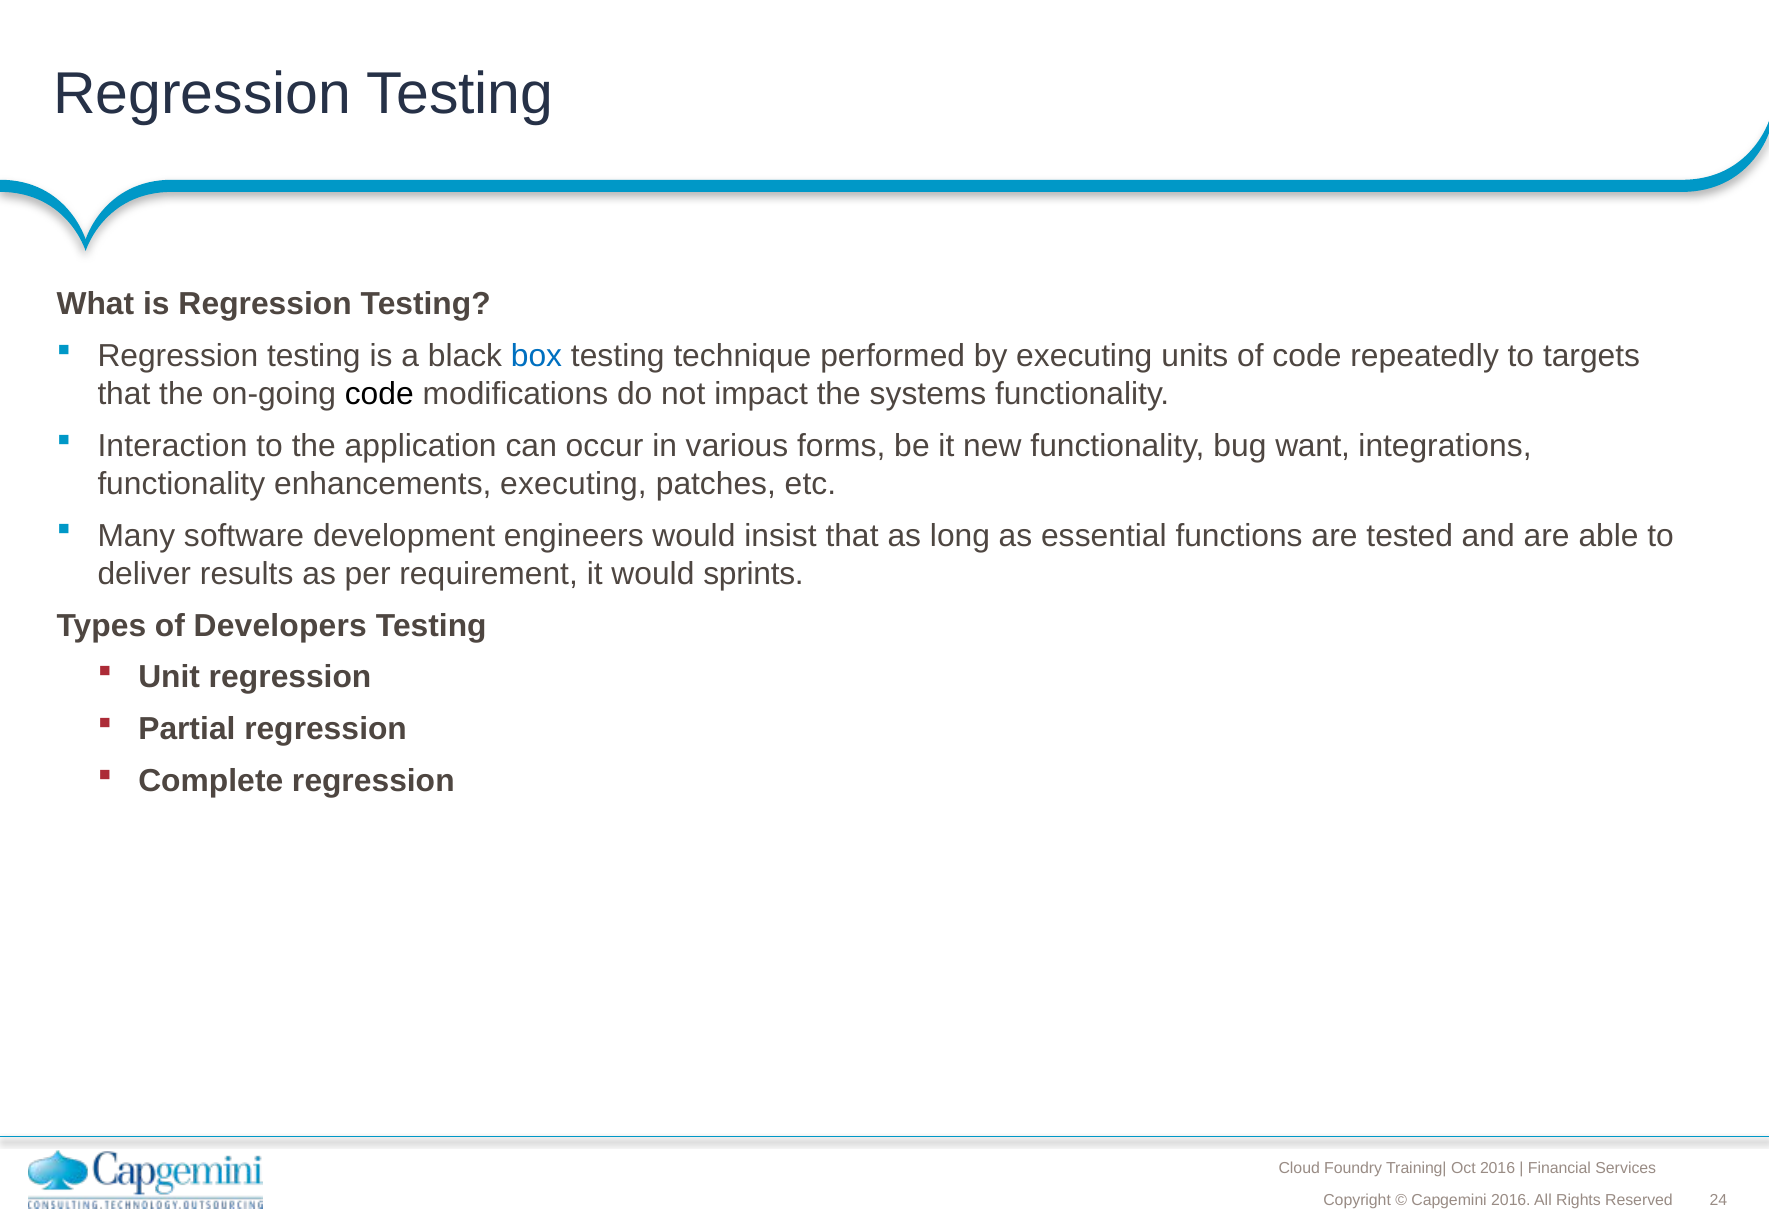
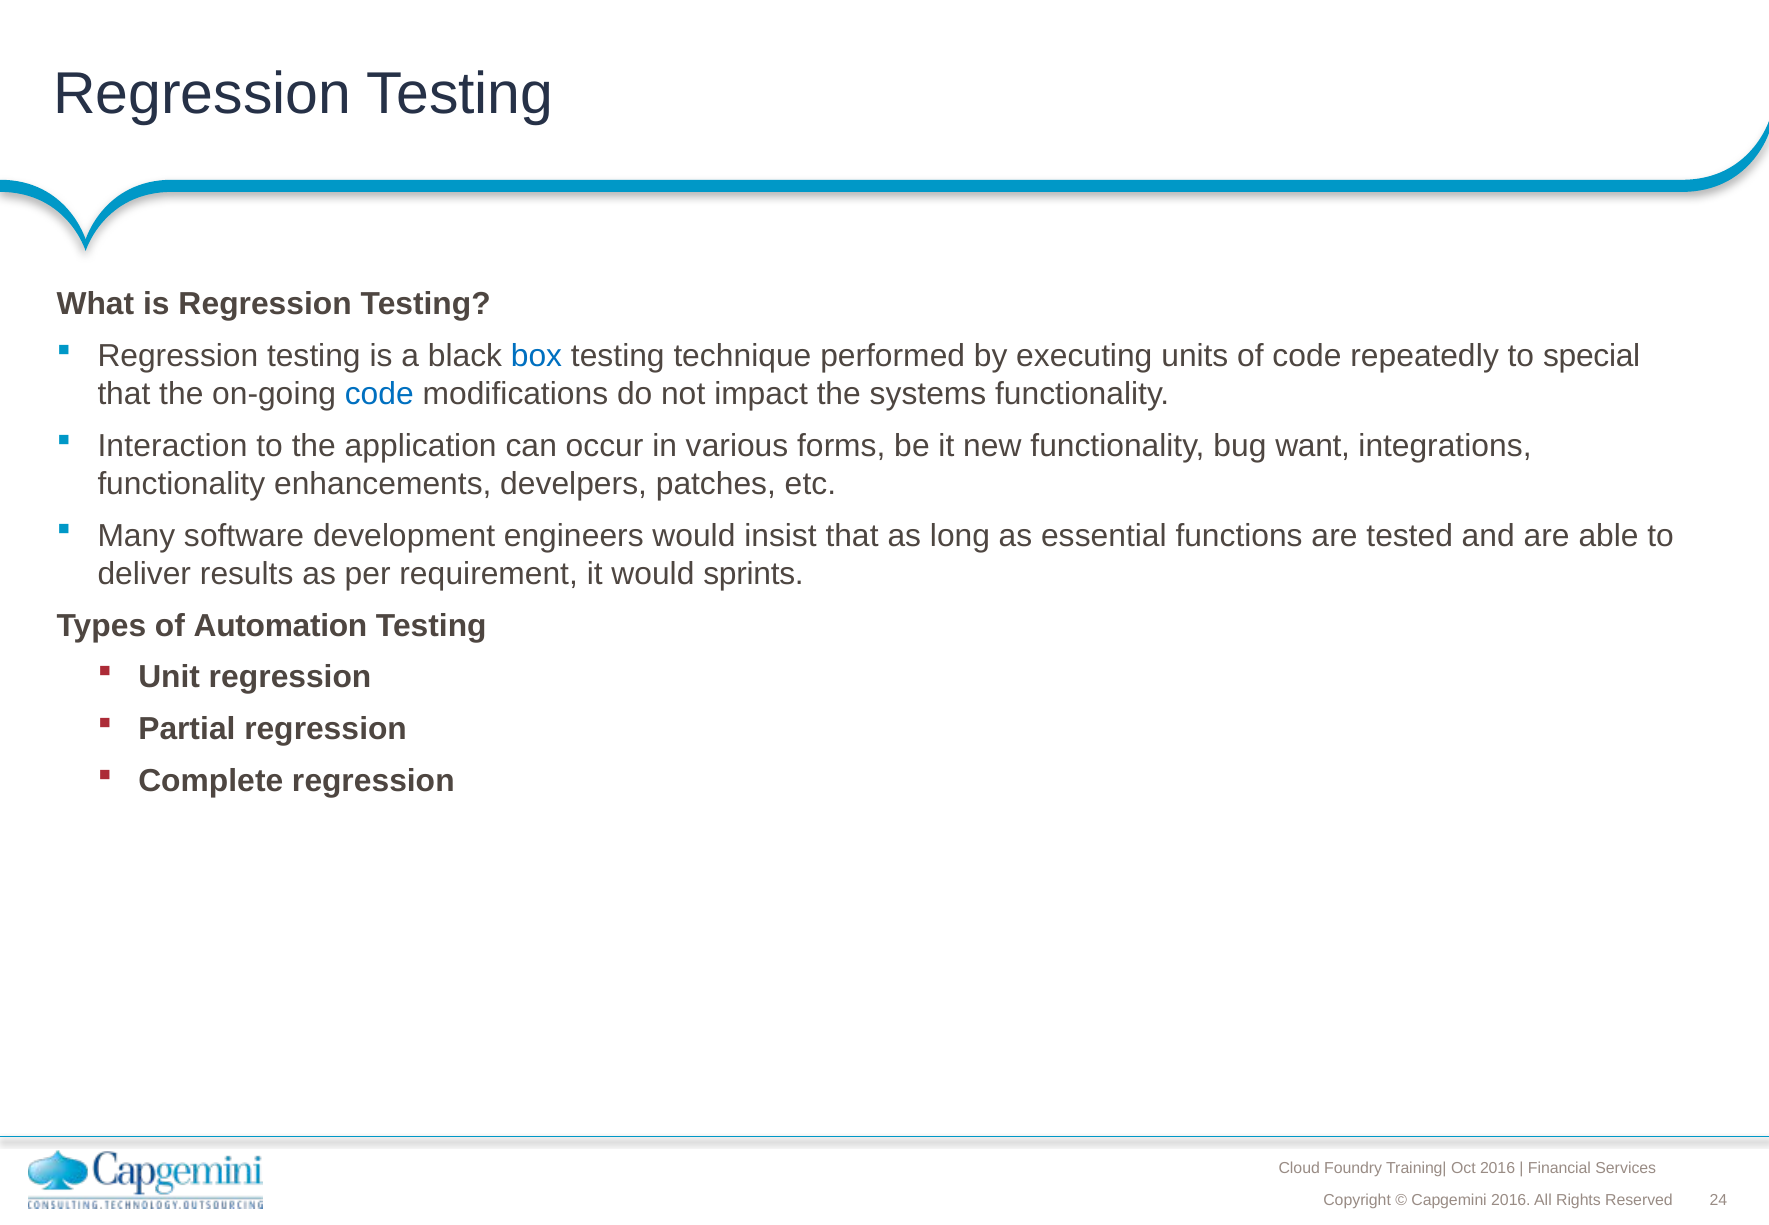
targets: targets -> special
code at (379, 394) colour: black -> blue
enhancements executing: executing -> develpers
Developers: Developers -> Automation
